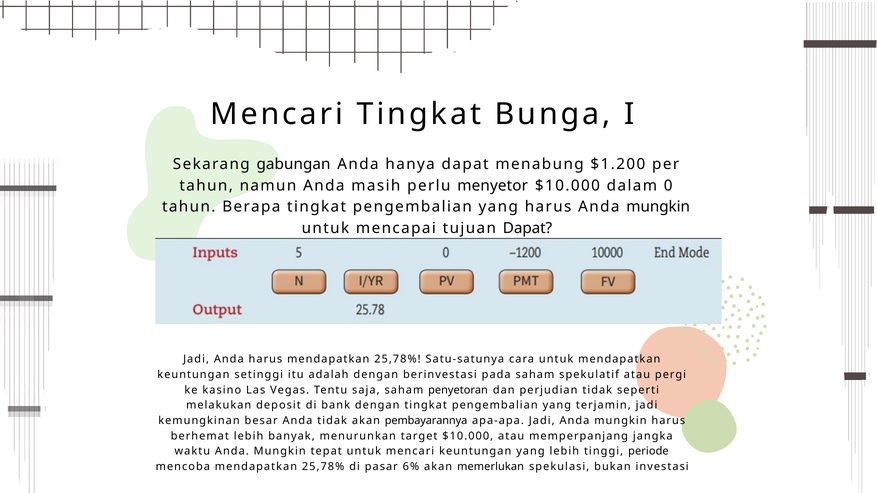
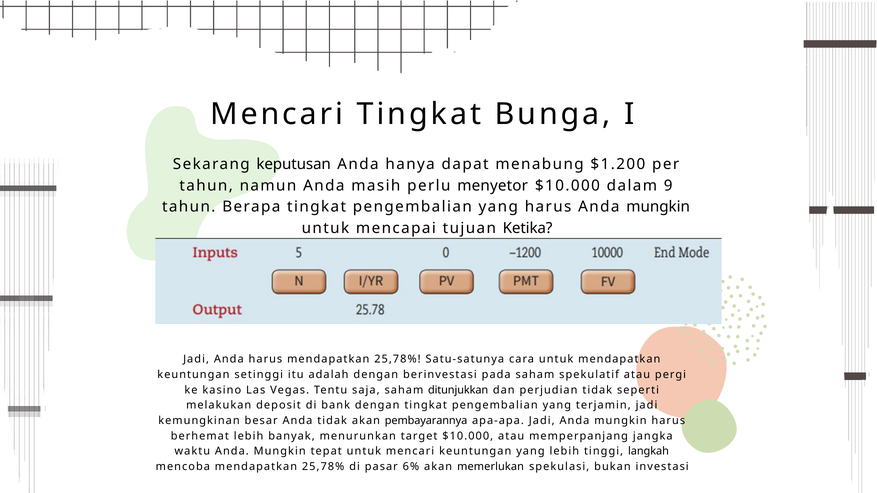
gabungan: gabungan -> keputusan
0: 0 -> 9
tujuan Dapat: Dapat -> Ketika
penyetoran: penyetoran -> ditunjukkan
periode: periode -> langkah
